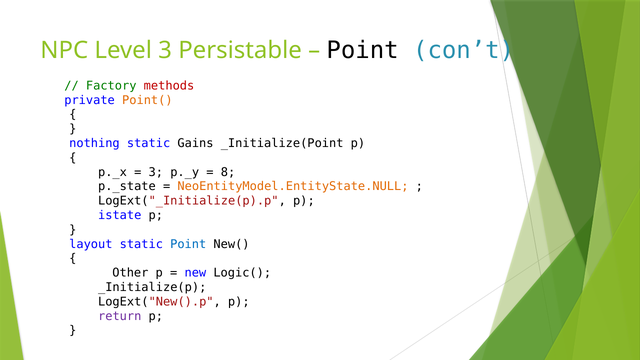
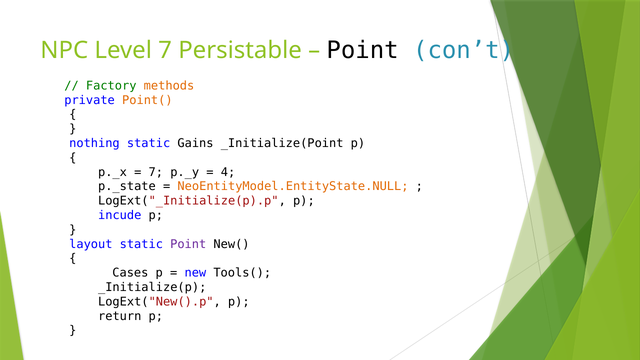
Level 3: 3 -> 7
methods colour: red -> orange
3 at (156, 172): 3 -> 7
8: 8 -> 4
istate: istate -> incude
Point at (188, 244) colour: blue -> purple
Other: Other -> Cases
Logic(: Logic( -> Tools(
return colour: purple -> black
